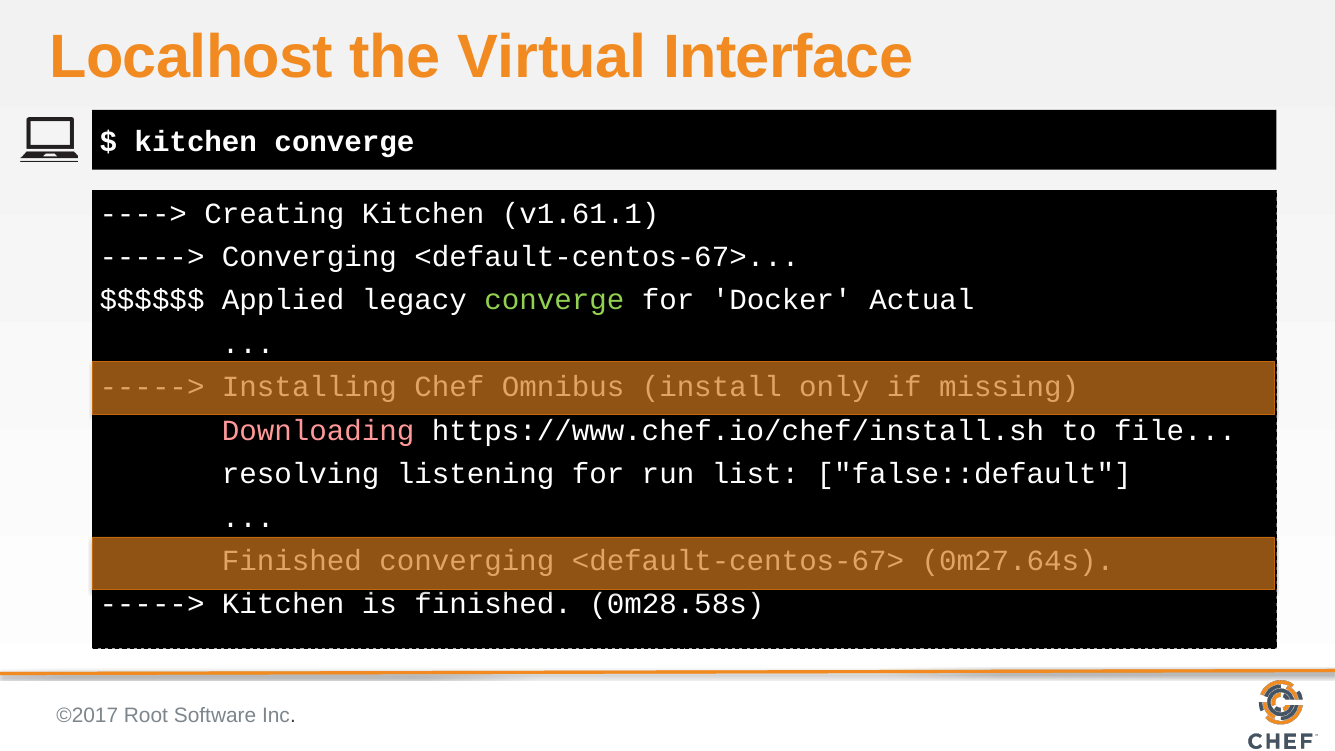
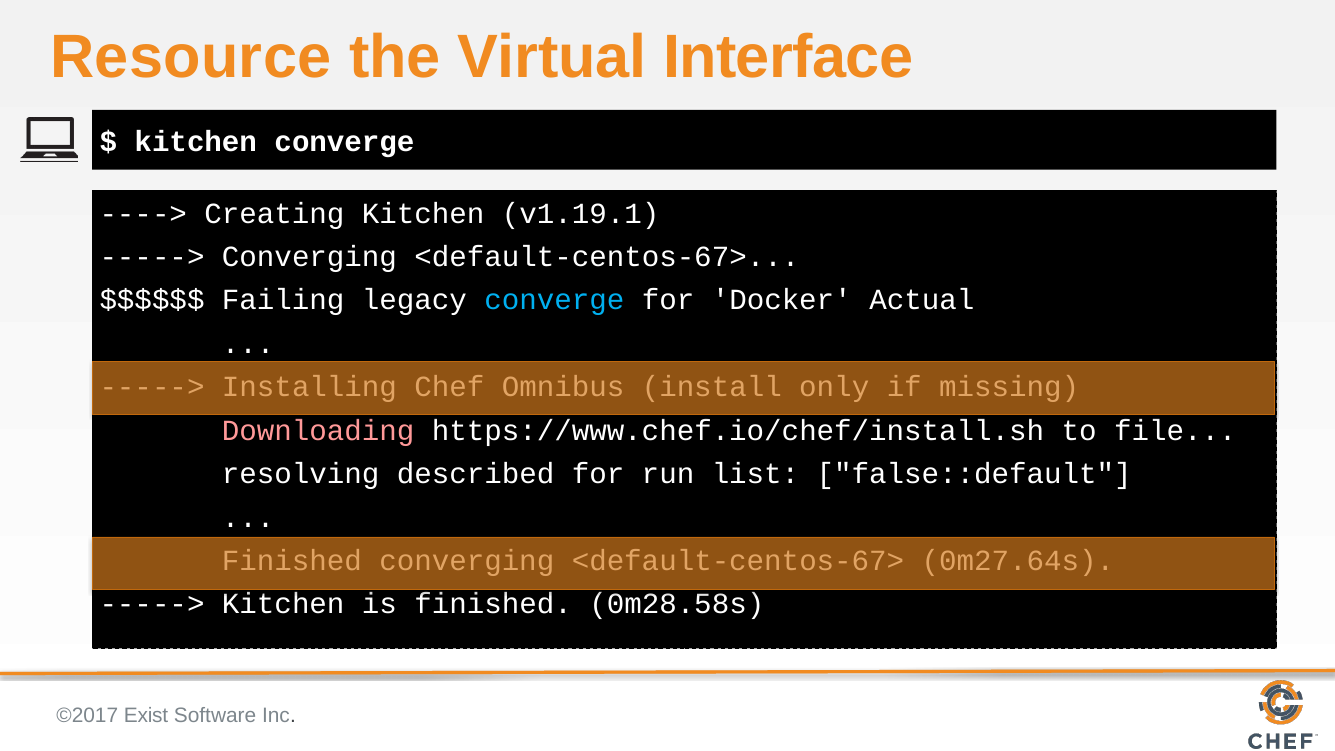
Localhost: Localhost -> Resource
v1.61.1: v1.61.1 -> v1.19.1
Applied: Applied -> Failing
converge at (554, 300) colour: light green -> light blue
listening: listening -> described
Root: Root -> Exist
